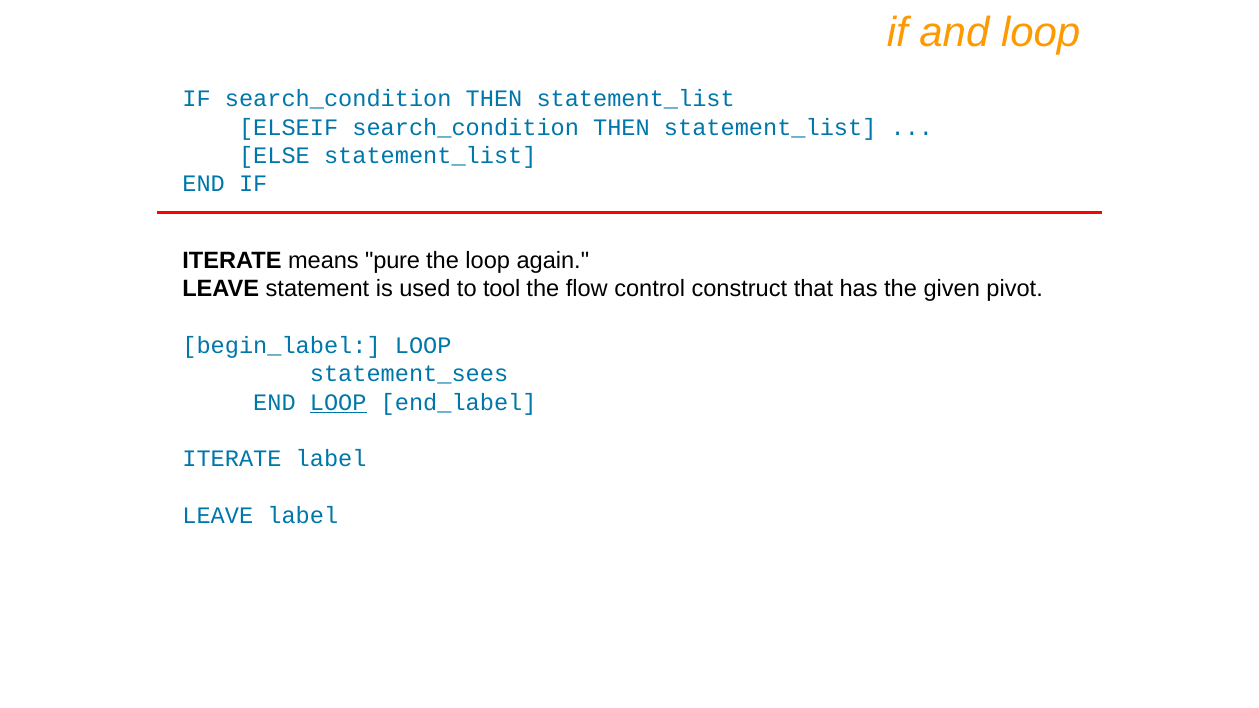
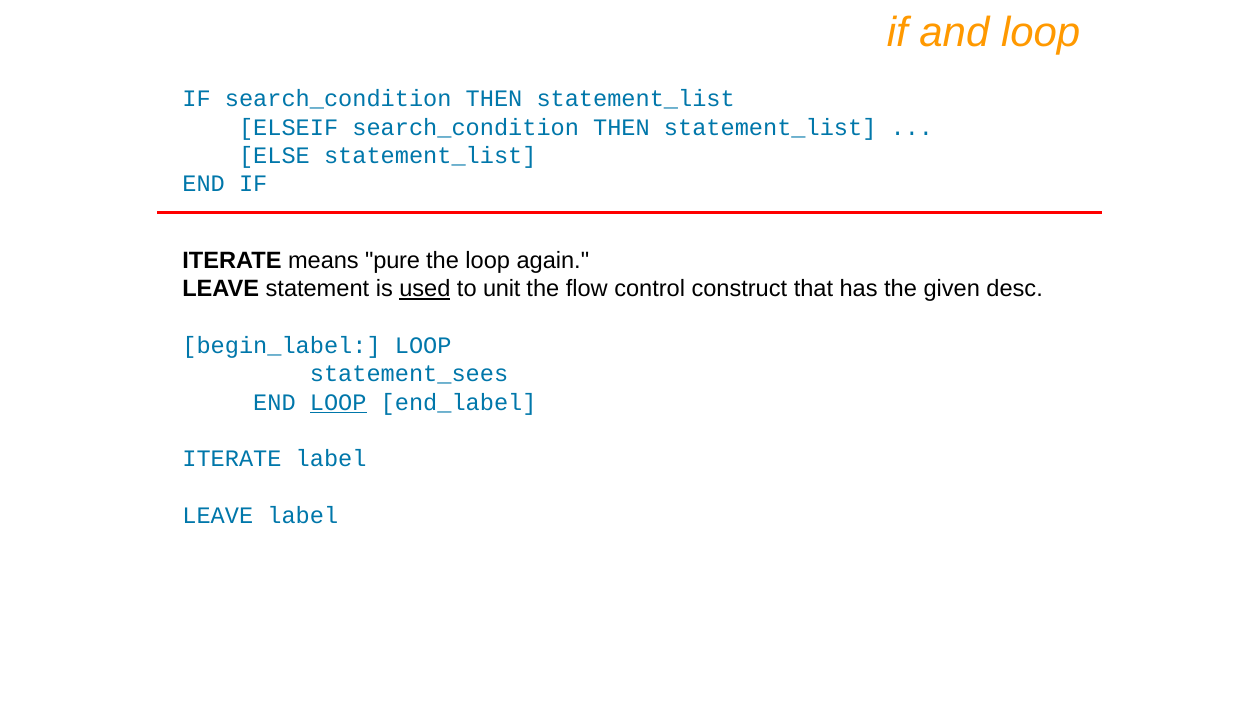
used underline: none -> present
tool: tool -> unit
pivot: pivot -> desc
